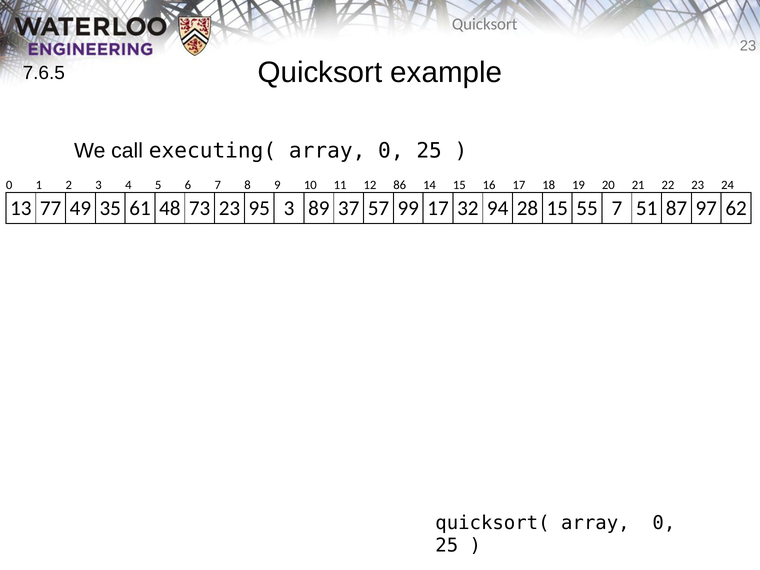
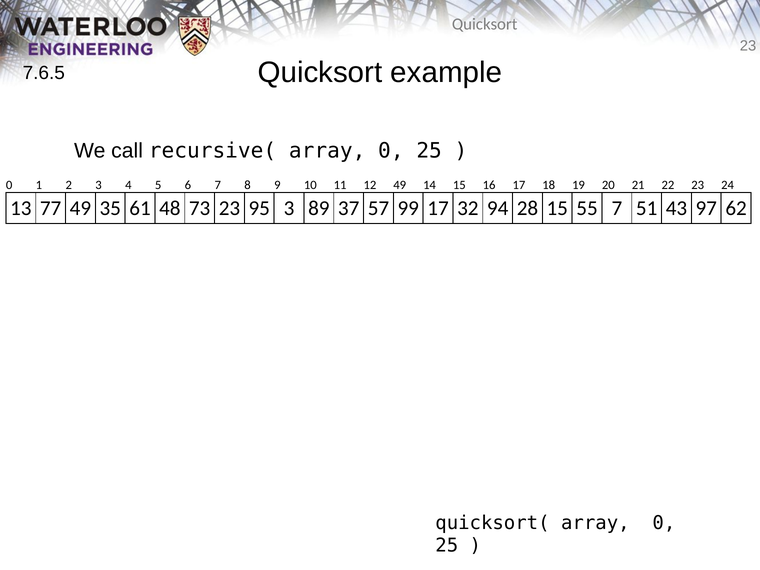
executing(: executing( -> recursive(
12 86: 86 -> 49
87: 87 -> 43
